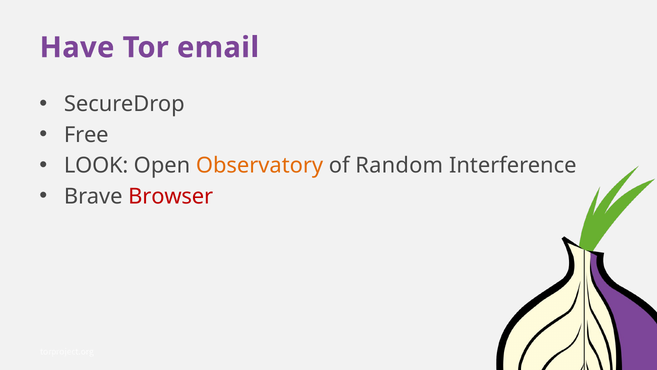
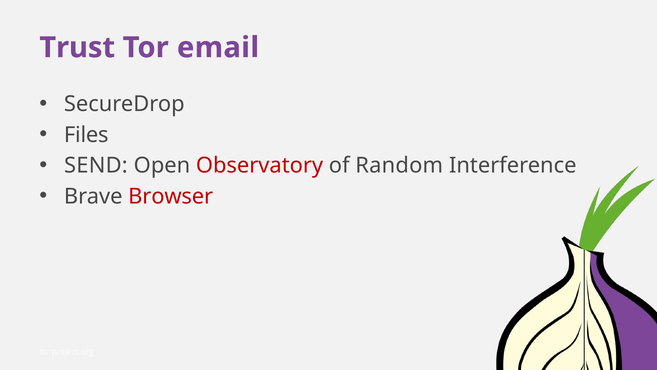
Have: Have -> Trust
Free: Free -> Files
LOOK: LOOK -> SEND
Observatory colour: orange -> red
